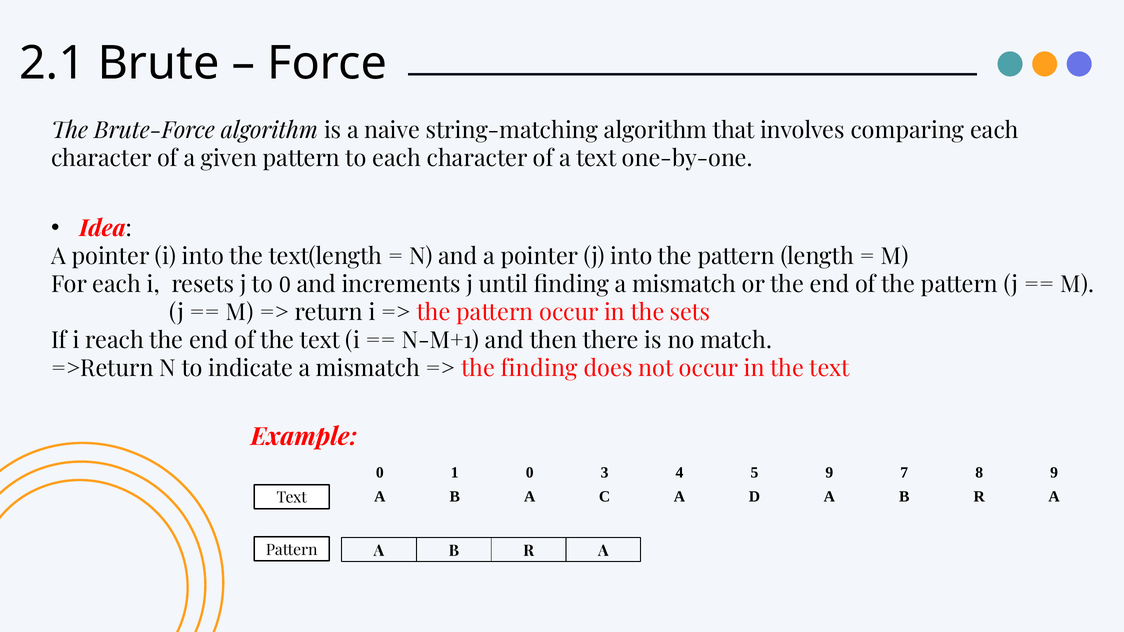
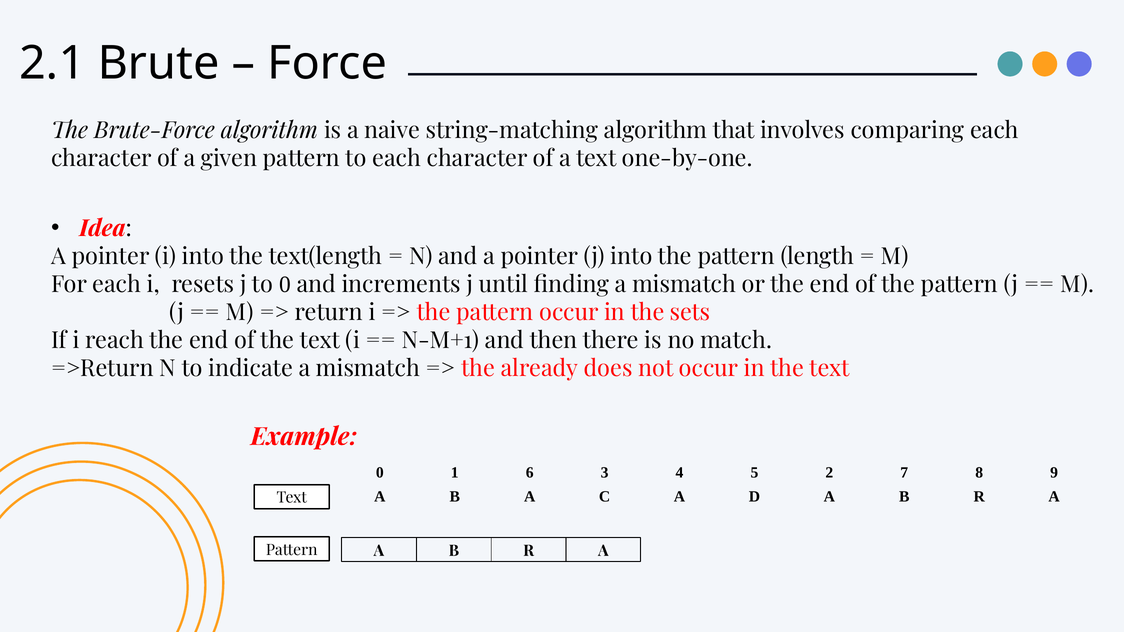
the finding: finding -> already
1 0: 0 -> 6
5 9: 9 -> 2
